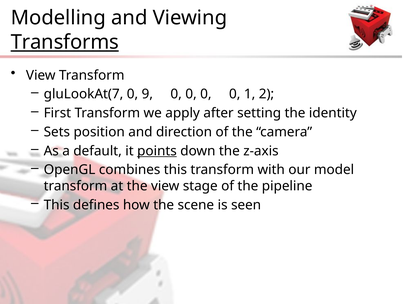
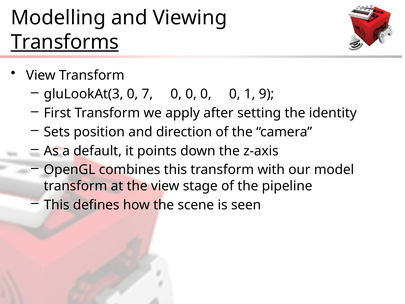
gluLookAt(7: gluLookAt(7 -> gluLookAt(3
9: 9 -> 7
2: 2 -> 9
points underline: present -> none
